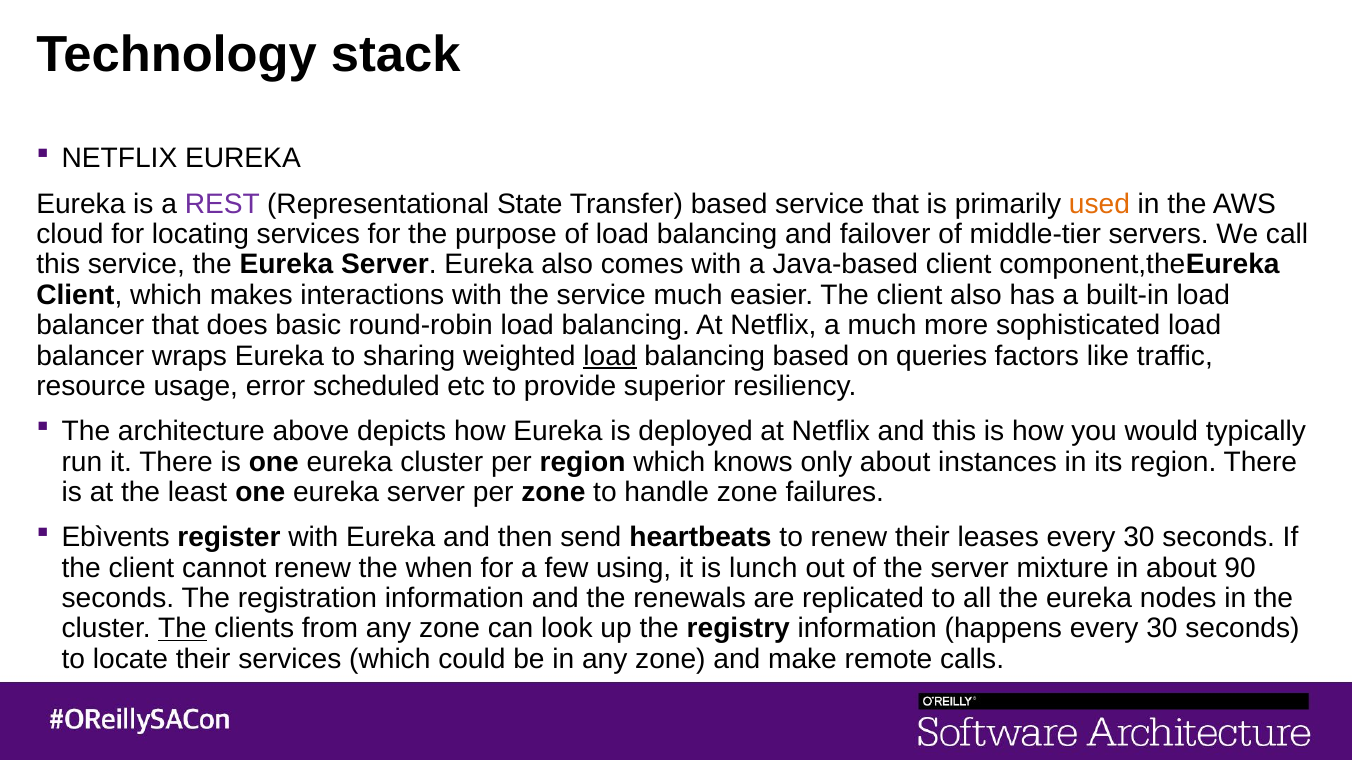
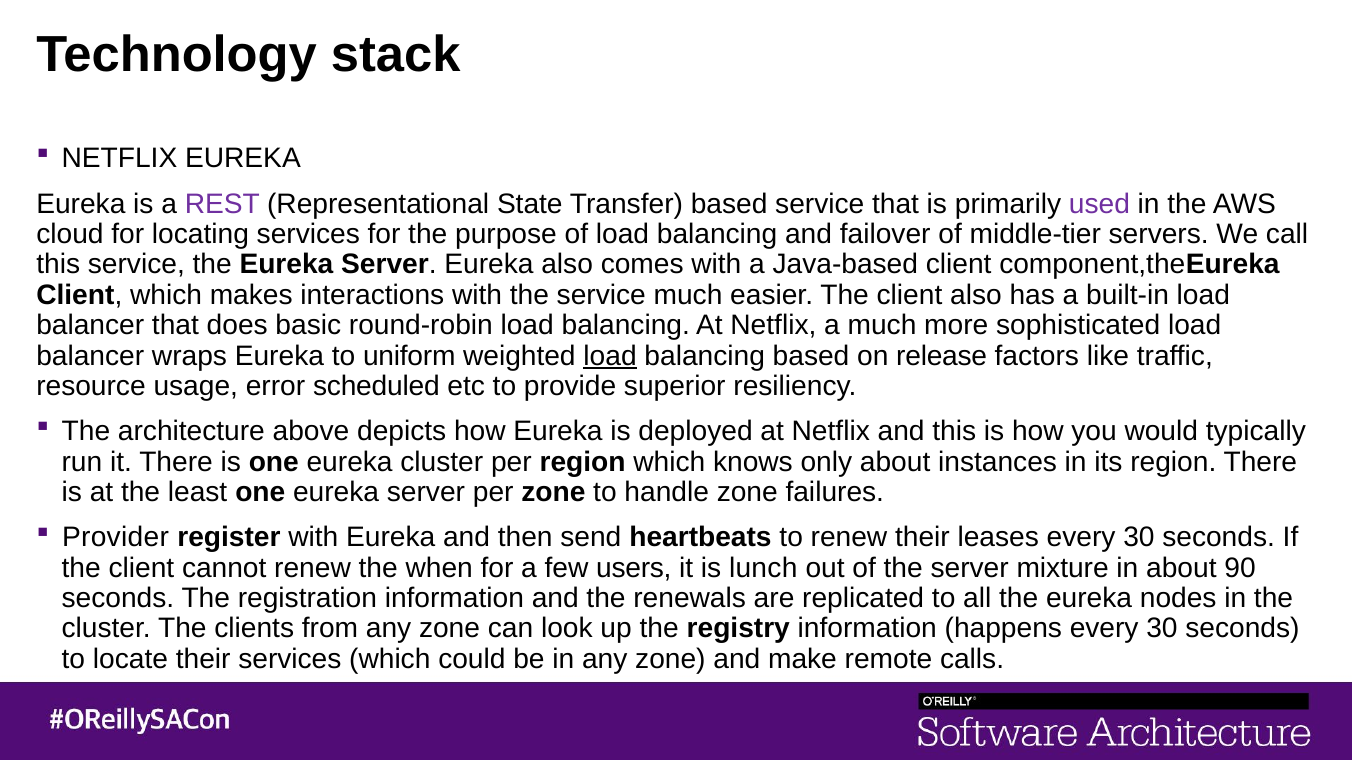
used colour: orange -> purple
sharing: sharing -> uniform
queries: queries -> release
Ebìvents: Ebìvents -> Provider
using: using -> users
The at (182, 629) underline: present -> none
